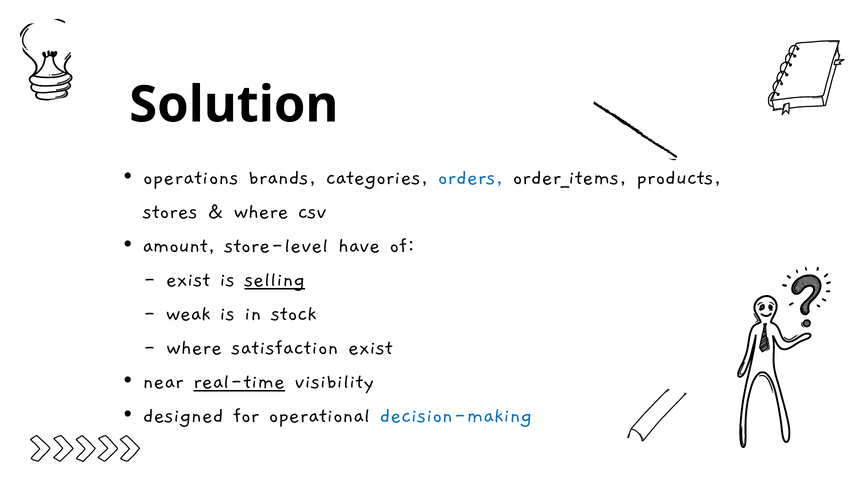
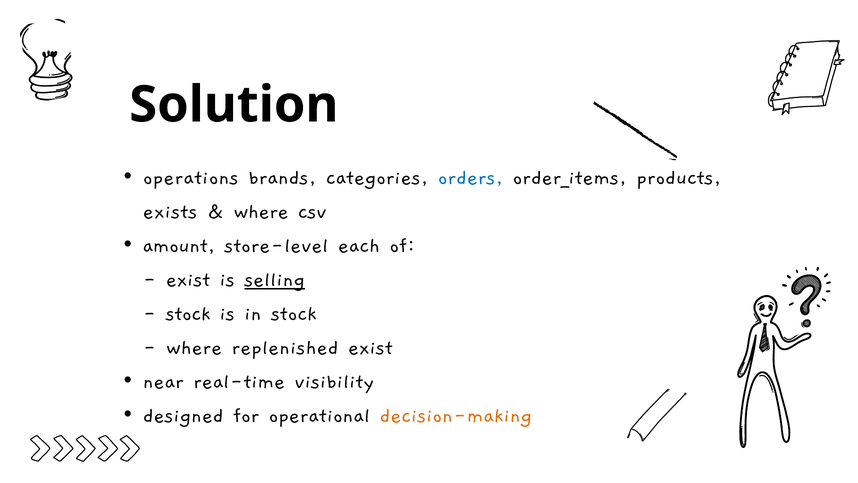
stores: stores -> exists
have: have -> each
weak at (188, 313): weak -> stock
satisfaction: satisfaction -> replenished
real-time underline: present -> none
decision-making colour: blue -> orange
